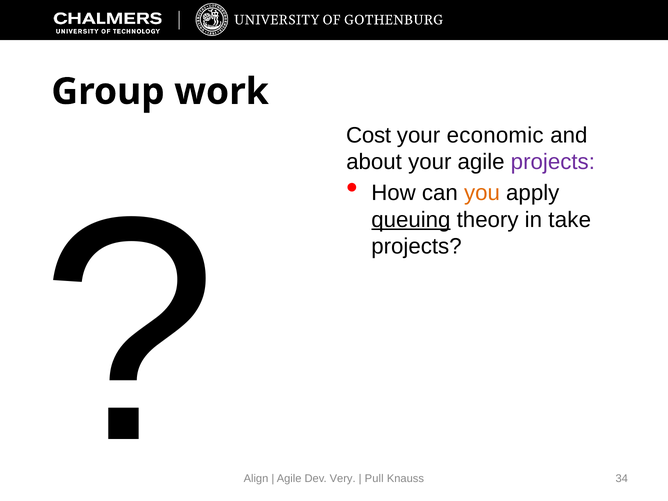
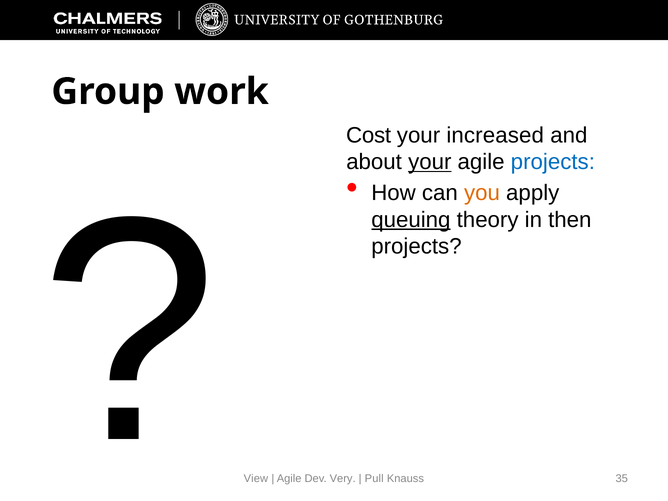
economic: economic -> increased
your at (430, 162) underline: none -> present
projects at (553, 162) colour: purple -> blue
take: take -> then
Align: Align -> View
34: 34 -> 35
